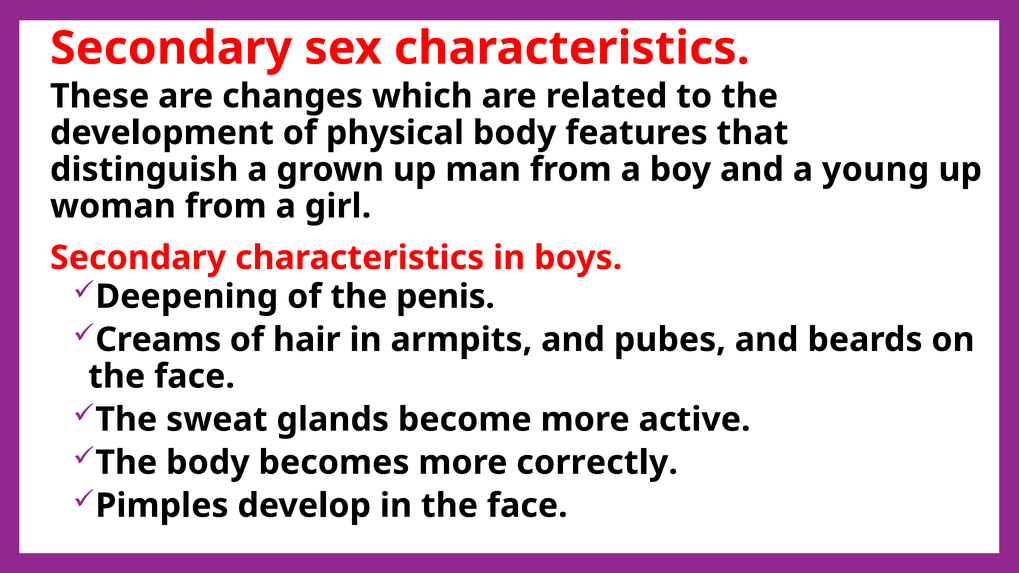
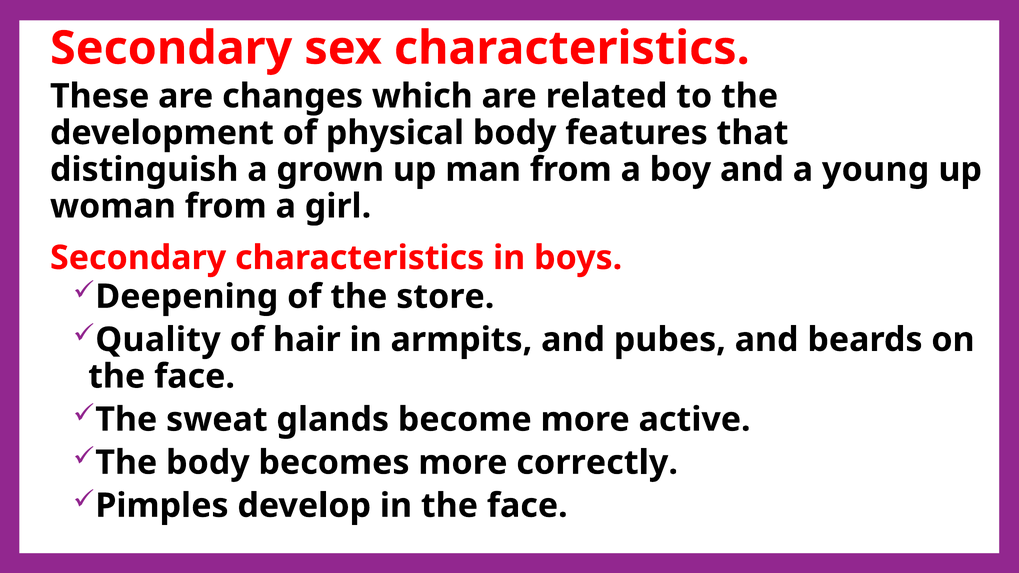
penis: penis -> store
Creams: Creams -> Quality
